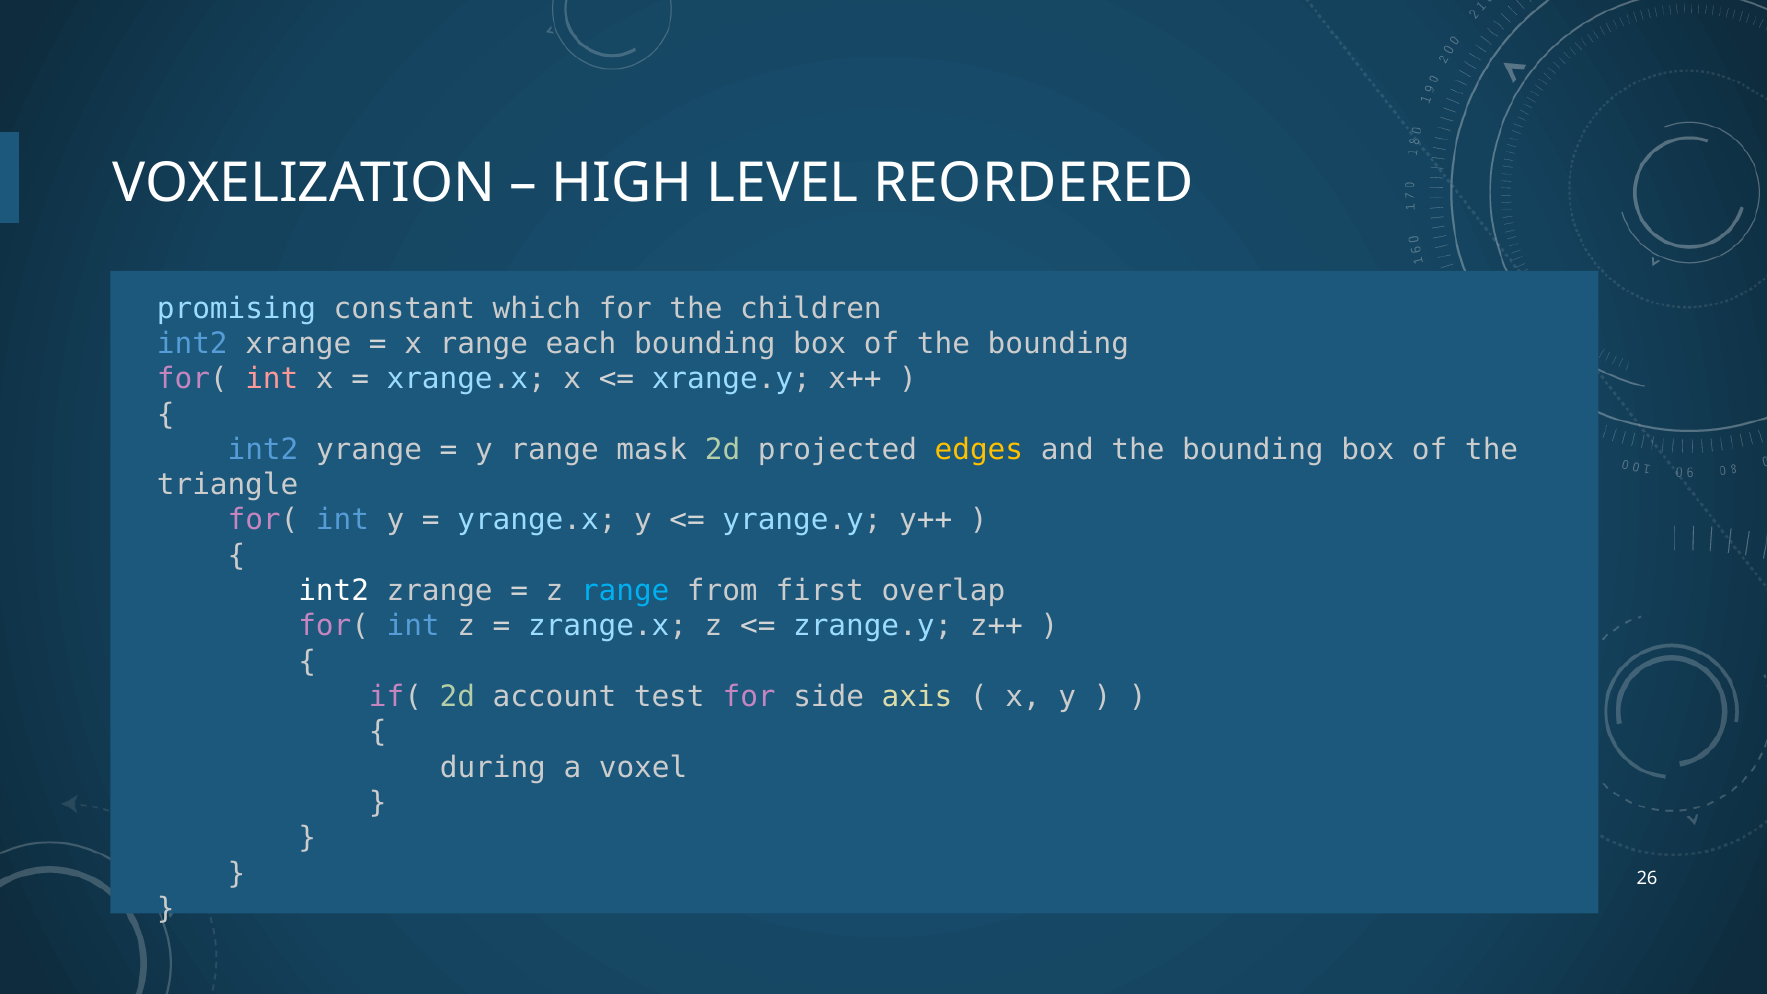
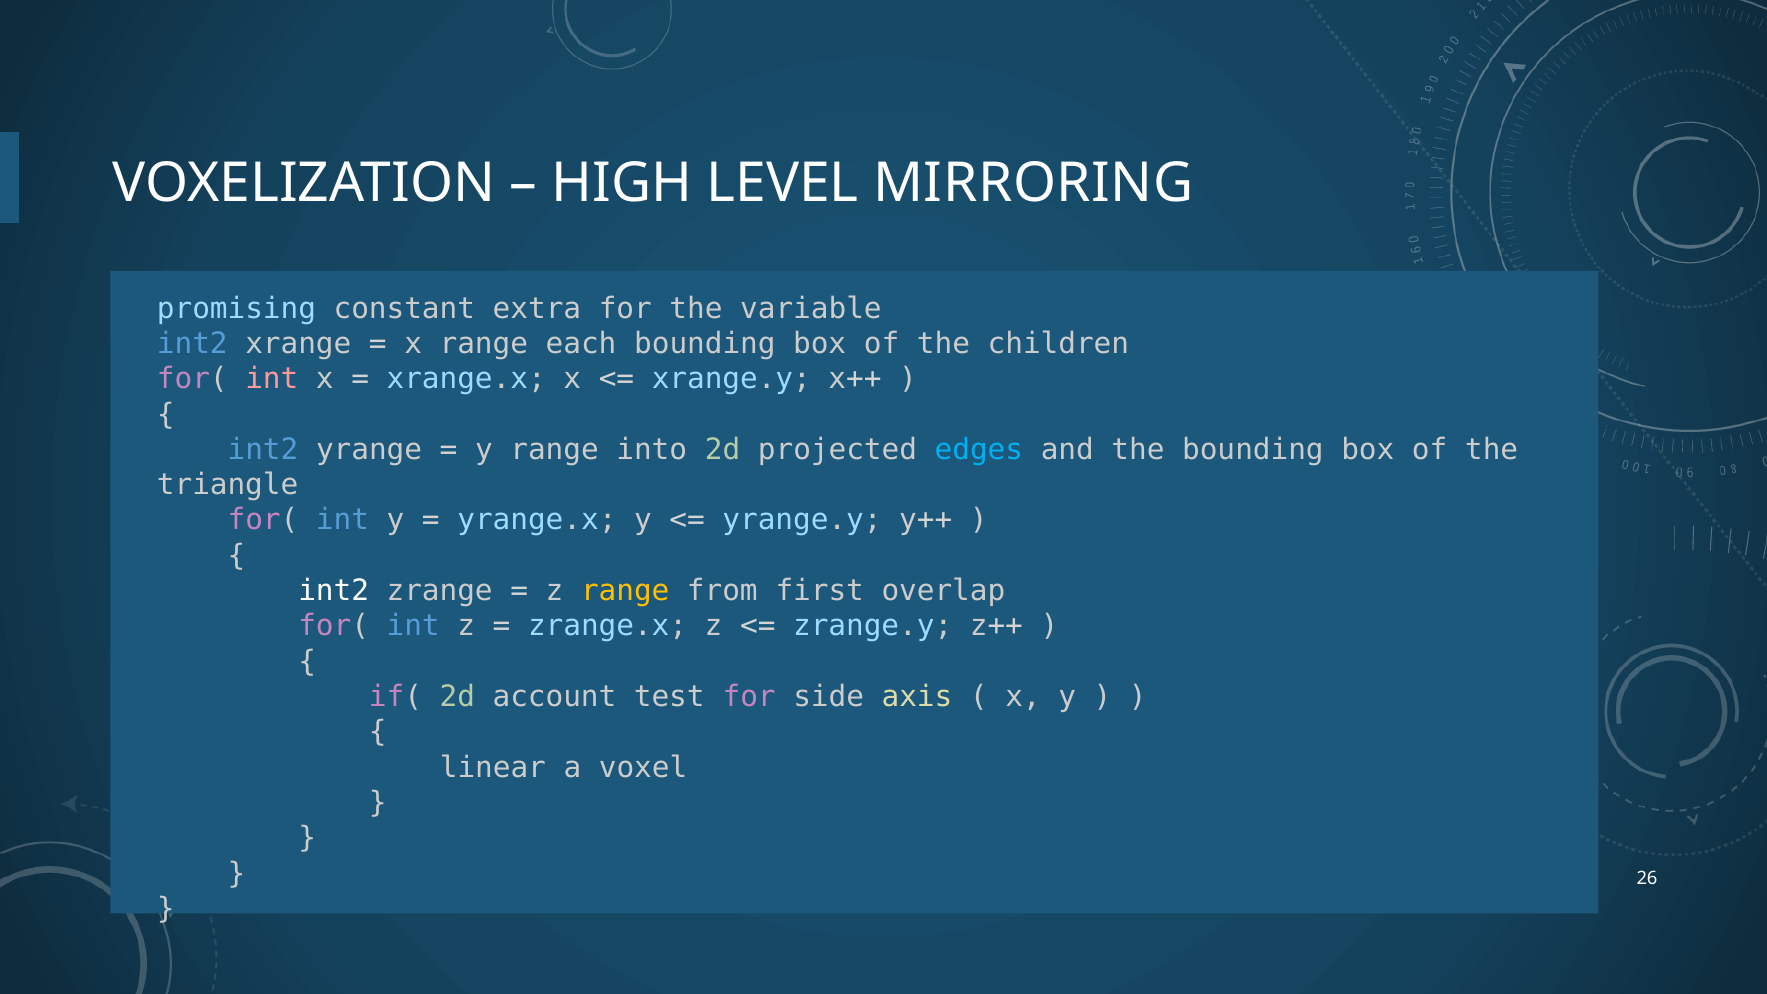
REORDERED: REORDERED -> MIRRORING
which: which -> extra
children: children -> variable
of the bounding: bounding -> children
mask: mask -> into
edges colour: yellow -> light blue
range at (625, 591) colour: light blue -> yellow
during: during -> linear
